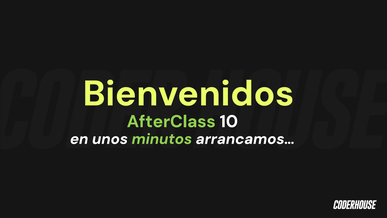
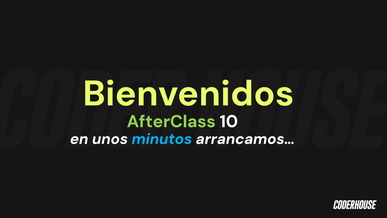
minutos colour: light green -> light blue
